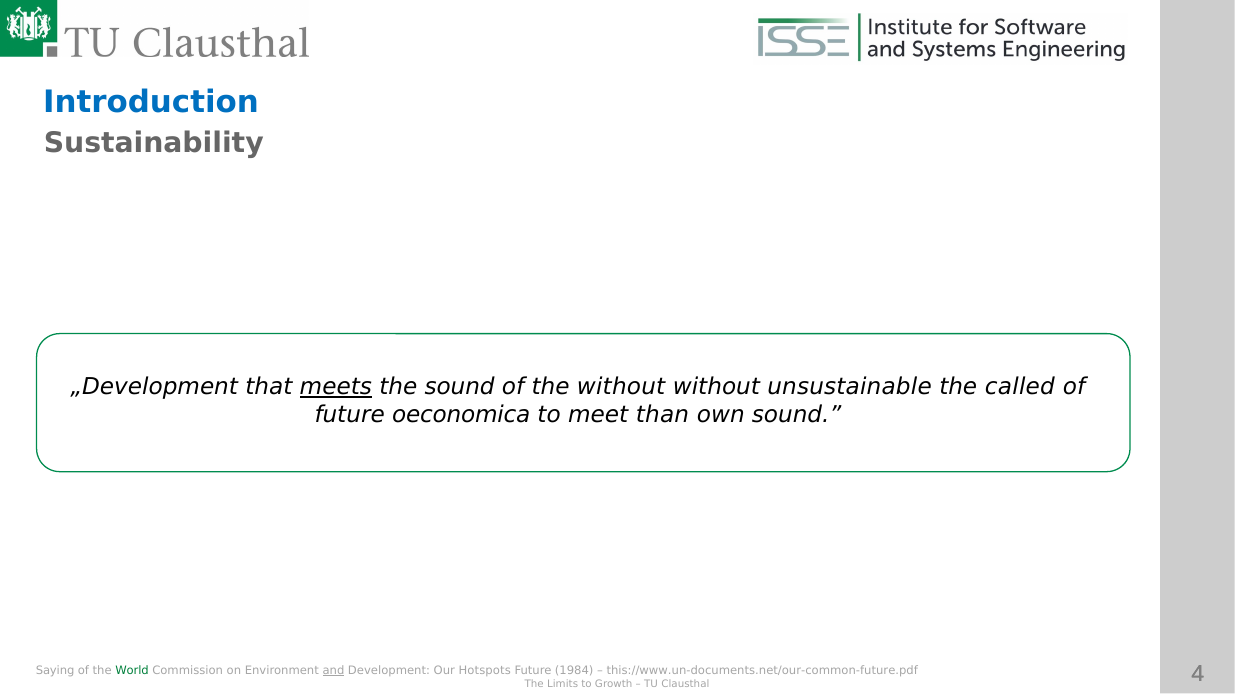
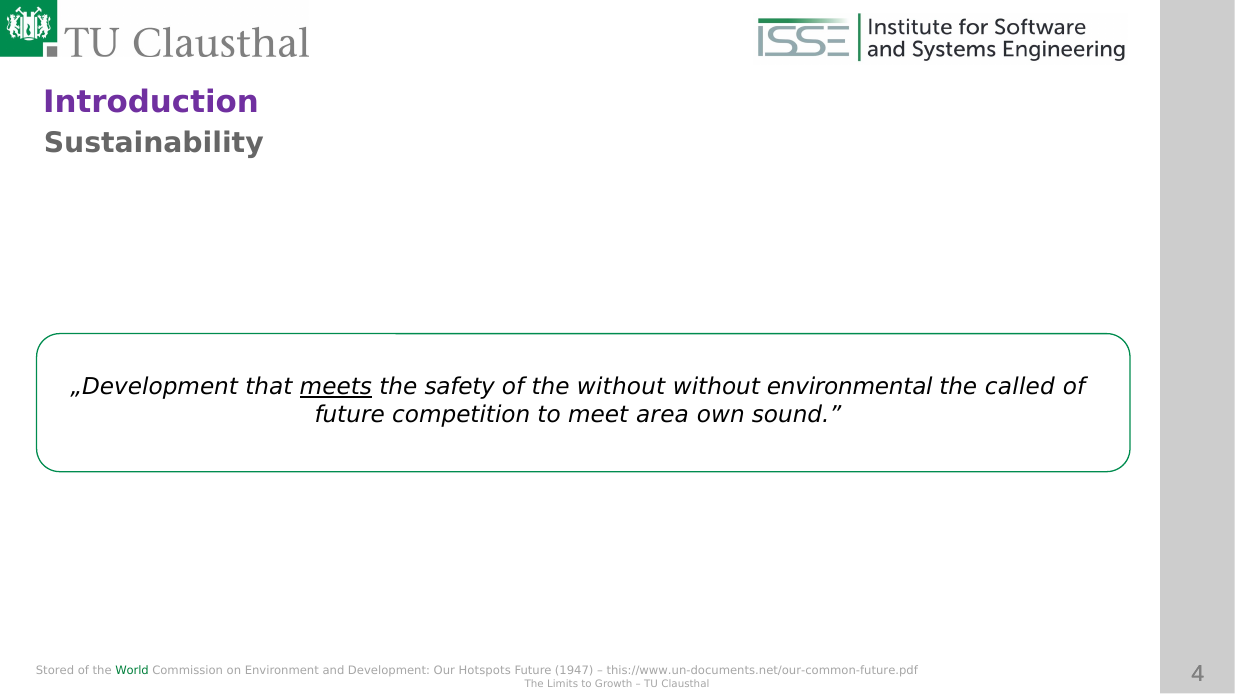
Introduction colour: blue -> purple
the sound: sound -> safety
unsustainable: unsustainable -> environmental
oeconomica: oeconomica -> competition
than: than -> area
Saying: Saying -> Stored
and underline: present -> none
1984: 1984 -> 1947
